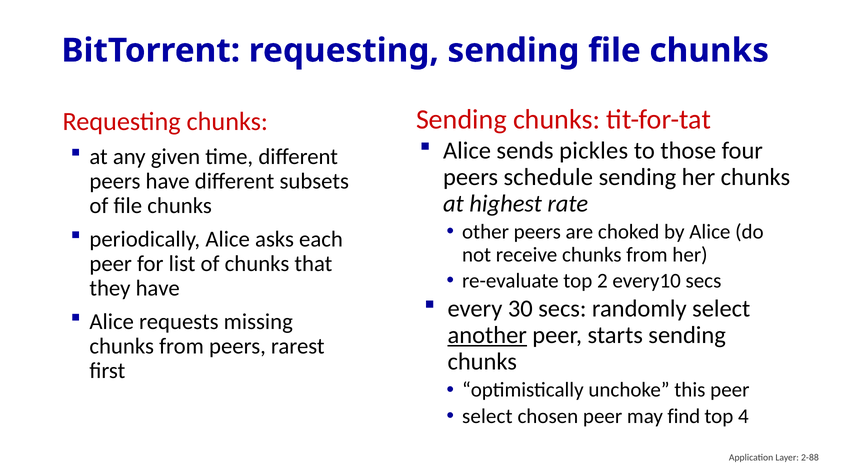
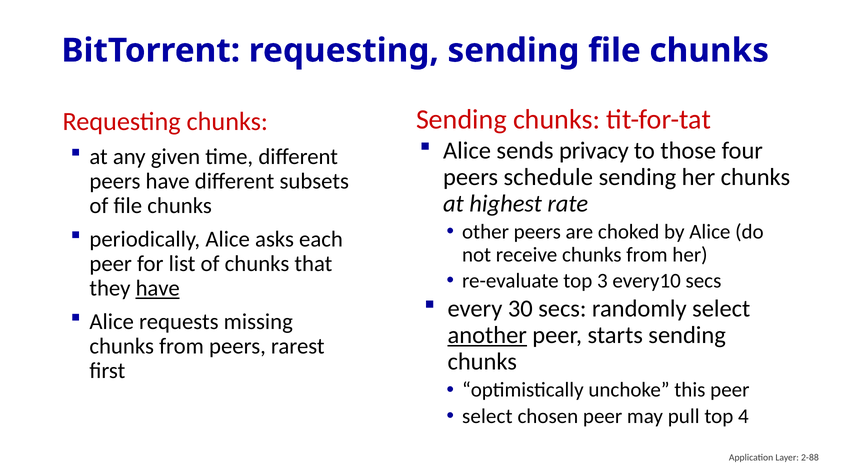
pickles: pickles -> privacy
2: 2 -> 3
have at (158, 288) underline: none -> present
find: find -> pull
